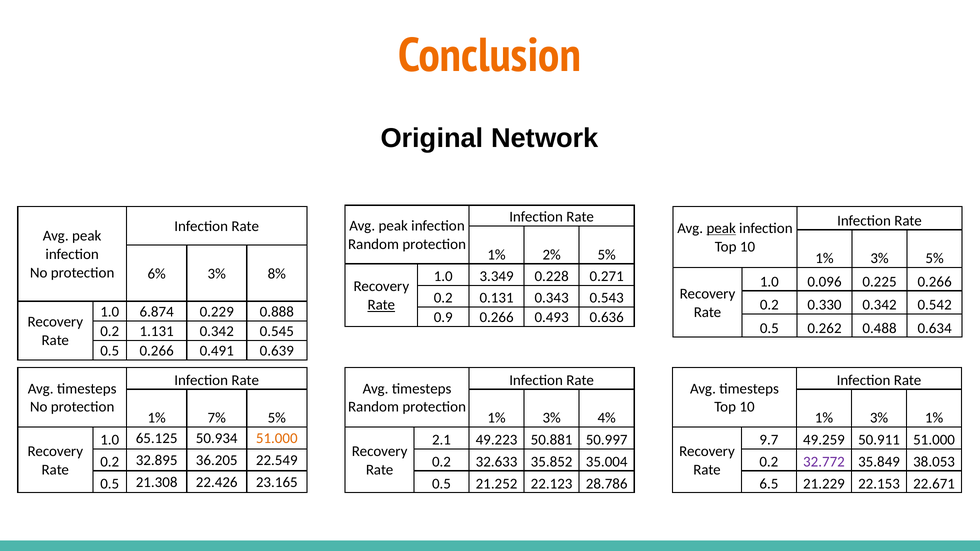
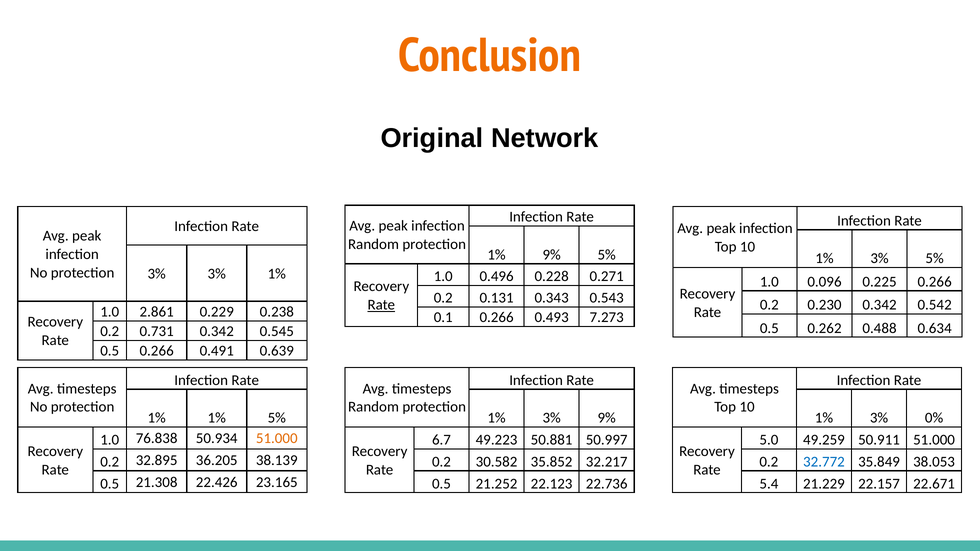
peak at (721, 228) underline: present -> none
1% 2%: 2% -> 9%
6% at (157, 274): 6% -> 3%
3% 8%: 8% -> 1%
3.349: 3.349 -> 0.496
0.330: 0.330 -> 0.230
6.874: 6.874 -> 2.861
0.888: 0.888 -> 0.238
0.9: 0.9 -> 0.1
0.636: 0.636 -> 7.273
1.131: 1.131 -> 0.731
1% 7%: 7% -> 1%
3% 4%: 4% -> 9%
3% 1%: 1% -> 0%
65.125: 65.125 -> 76.838
2.1: 2.1 -> 6.7
9.7: 9.7 -> 5.0
22.549: 22.549 -> 38.139
32.633: 32.633 -> 30.582
35.004: 35.004 -> 32.217
32.772 colour: purple -> blue
28.786: 28.786 -> 22.736
6.5: 6.5 -> 5.4
22.153: 22.153 -> 22.157
